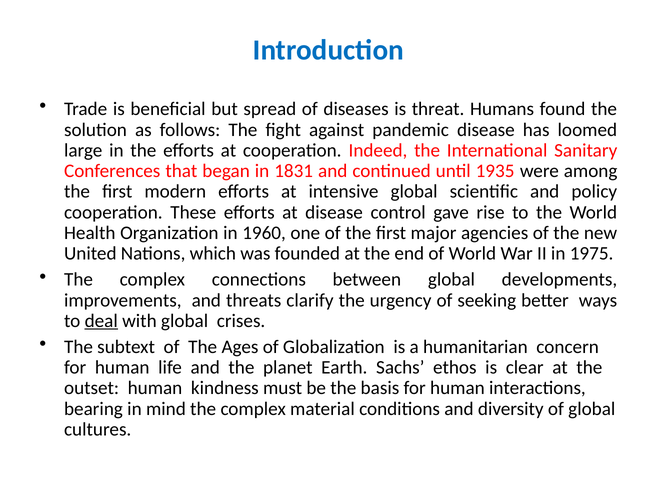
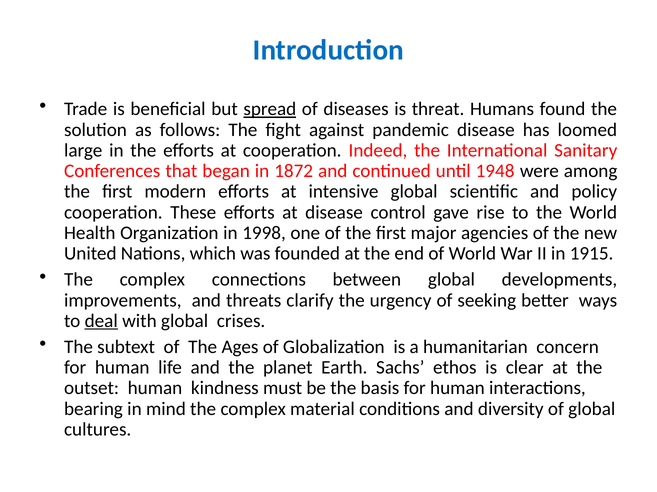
spread underline: none -> present
1831: 1831 -> 1872
1935: 1935 -> 1948
1960: 1960 -> 1998
1975: 1975 -> 1915
